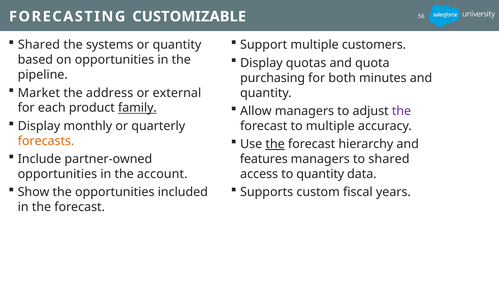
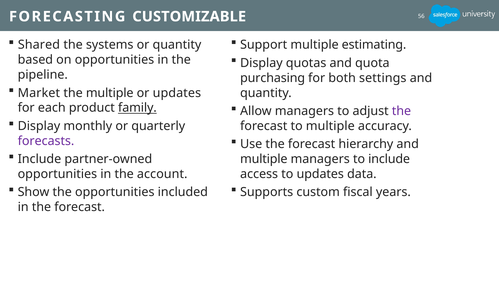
customers: customers -> estimating
minutes: minutes -> settings
the address: address -> multiple
or external: external -> updates
forecasts colour: orange -> purple
the at (275, 144) underline: present -> none
features at (264, 159): features -> multiple
to shared: shared -> include
to quantity: quantity -> updates
